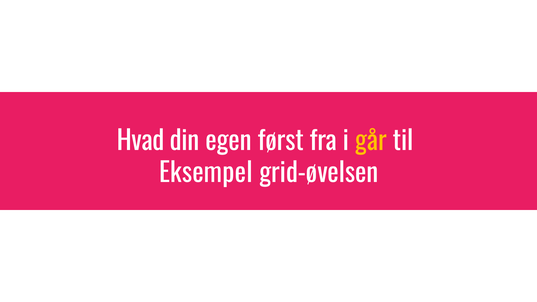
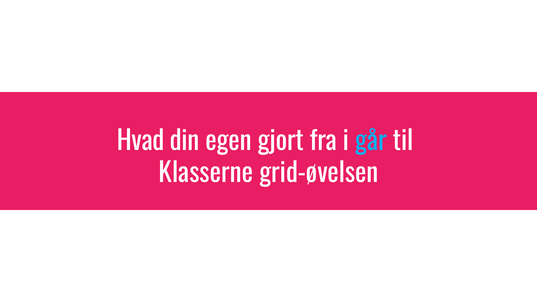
først: først -> gjort
går colour: yellow -> light blue
Eksempel: Eksempel -> Klasserne
